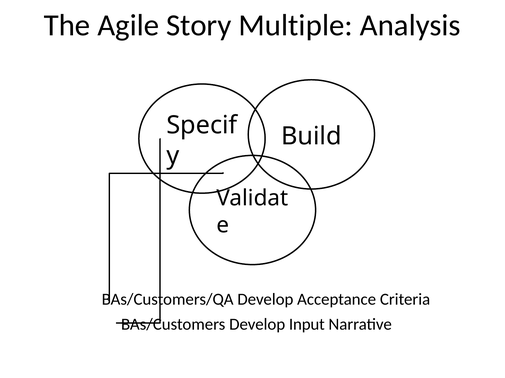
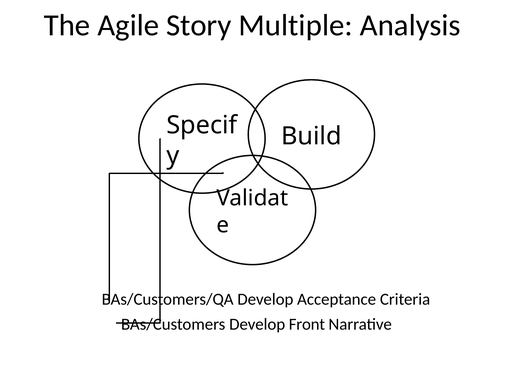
Input: Input -> Front
